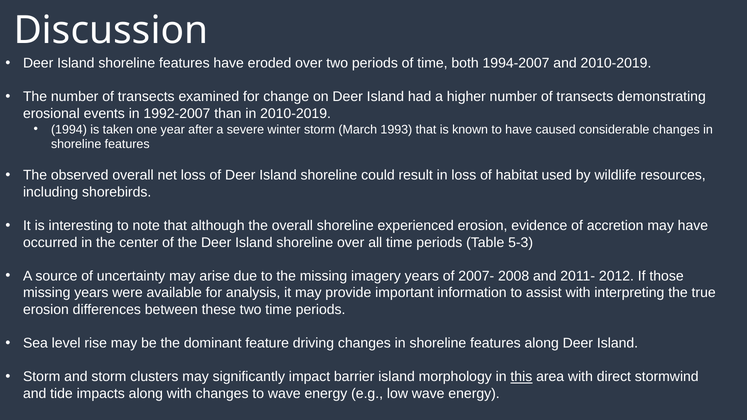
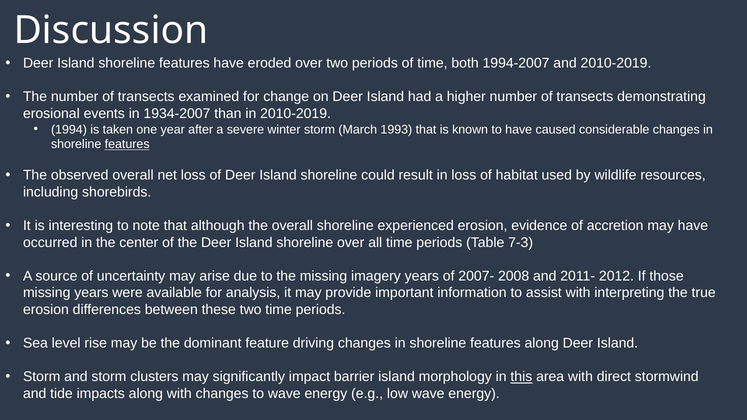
1992-2007: 1992-2007 -> 1934-2007
features at (127, 144) underline: none -> present
5-3: 5-3 -> 7-3
